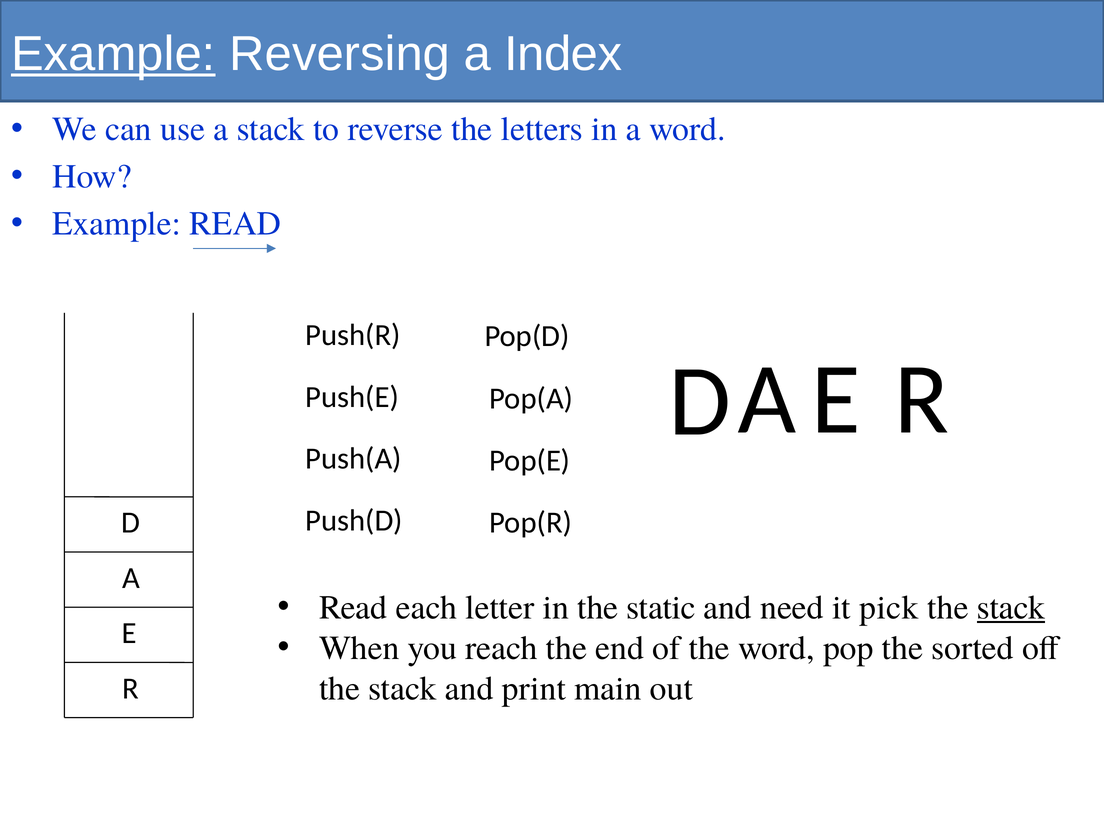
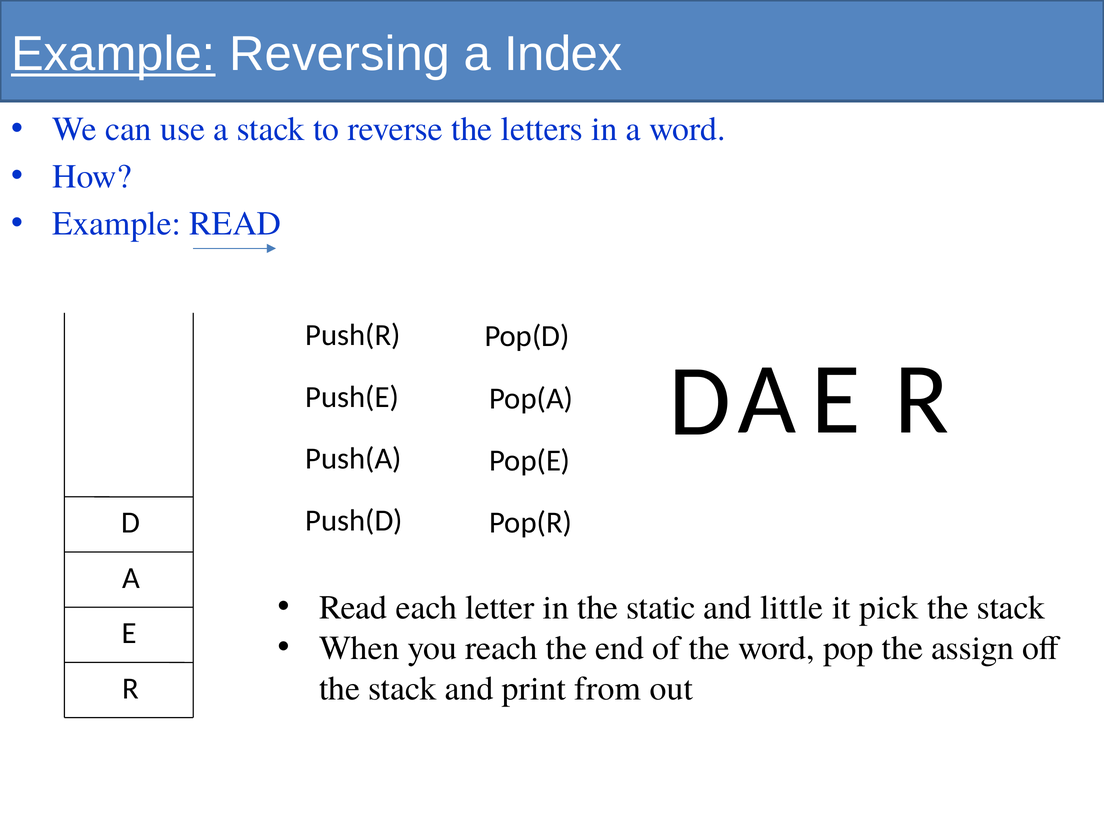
need: need -> little
stack at (1011, 608) underline: present -> none
sorted: sorted -> assign
main: main -> from
